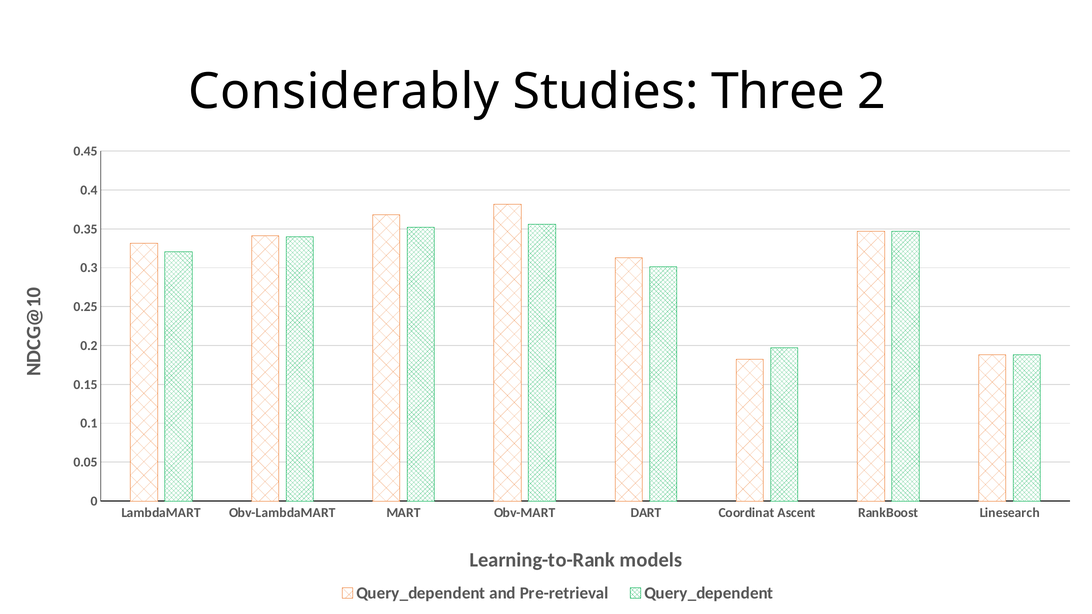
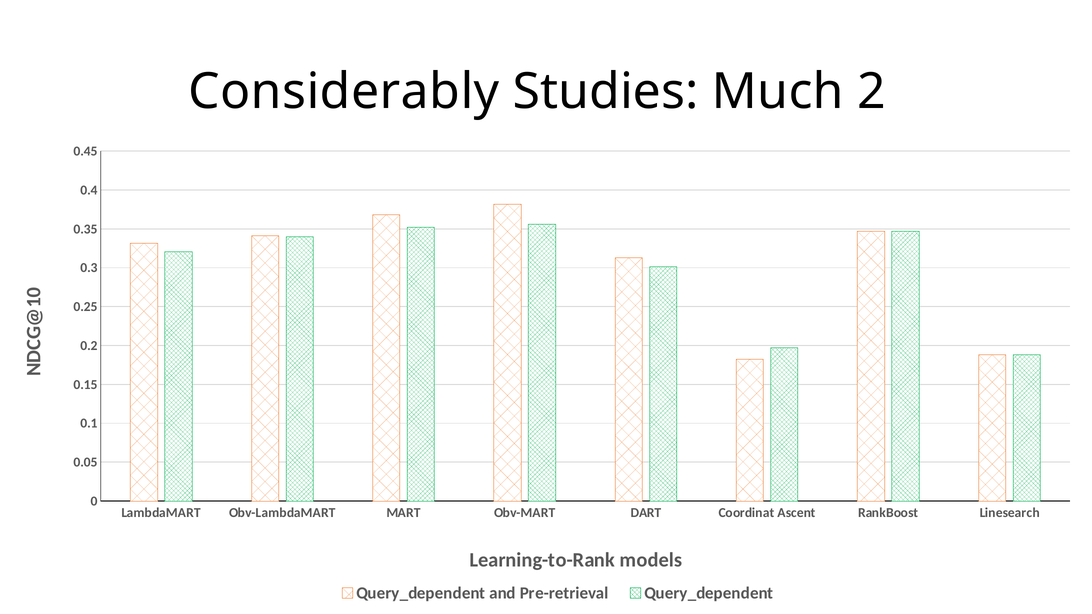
Three: Three -> Much
